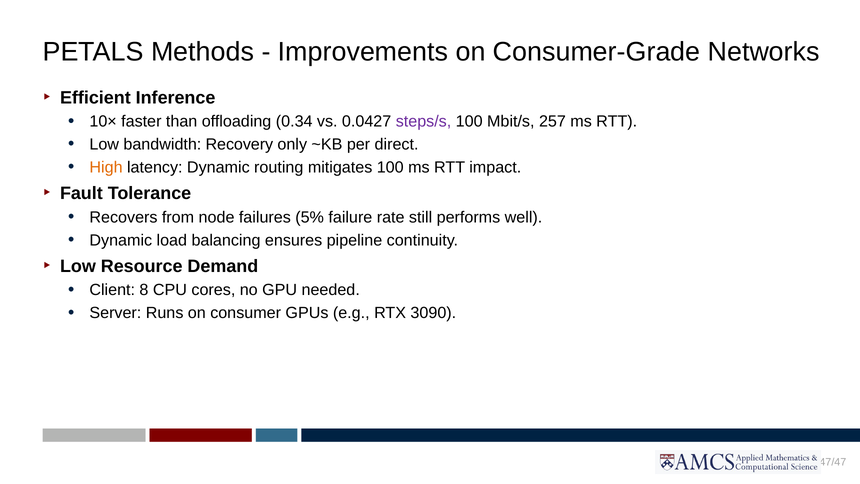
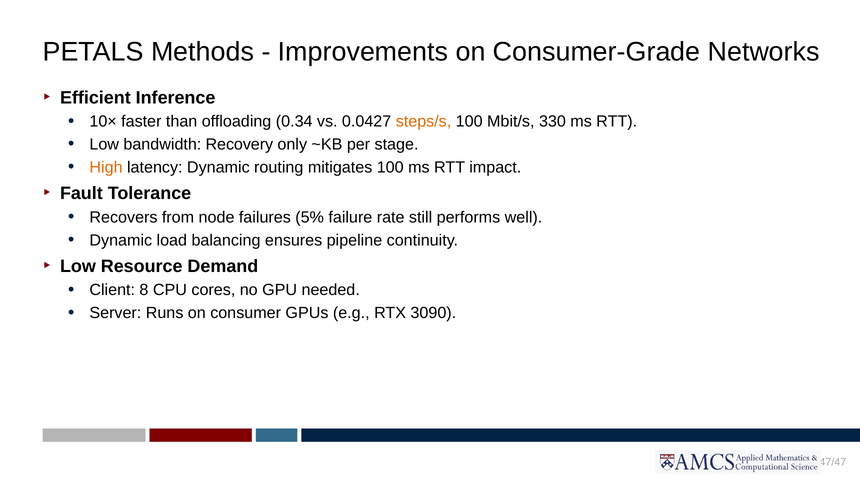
steps/s colour: purple -> orange
257: 257 -> 330
direct: direct -> stage
